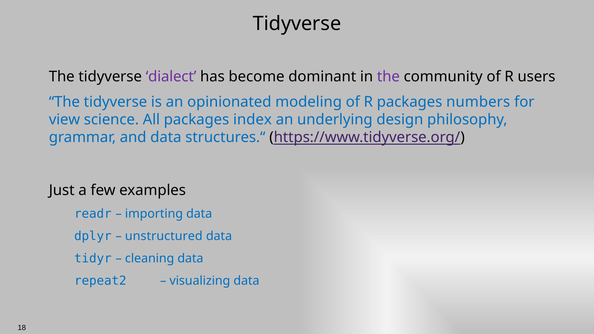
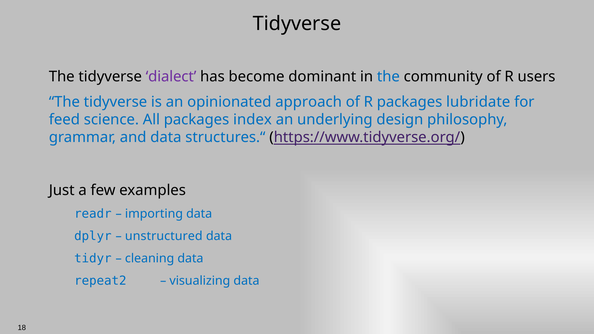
the at (388, 77) colour: purple -> blue
modeling: modeling -> approach
numbers: numbers -> lubridate
view: view -> feed
